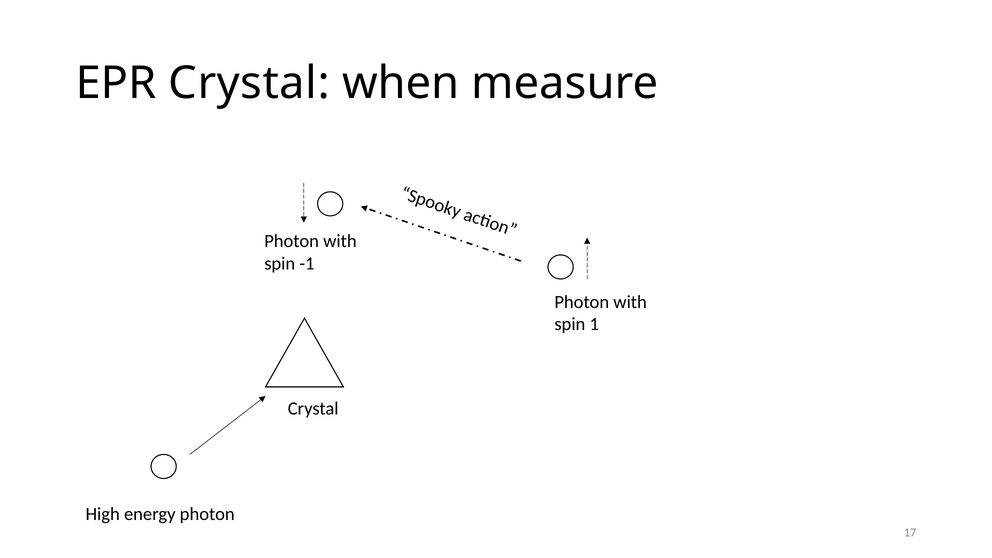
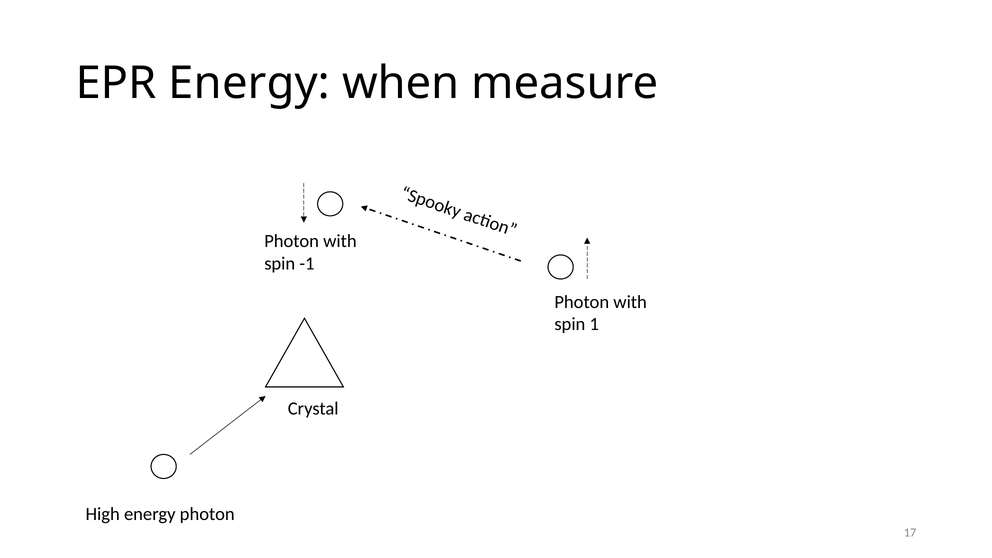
EPR Crystal: Crystal -> Energy
